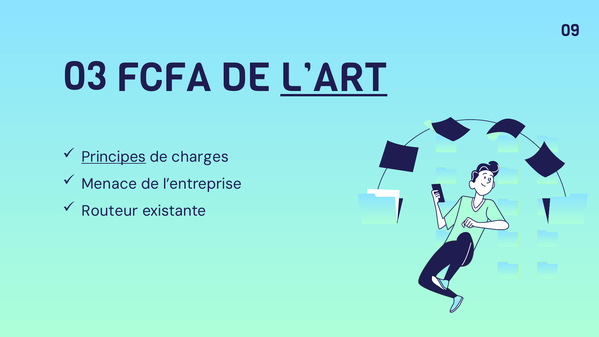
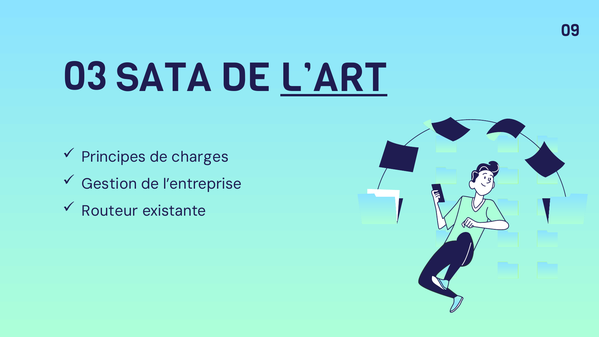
FCFA: FCFA -> SATA
Principes underline: present -> none
Menace: Menace -> Gestion
